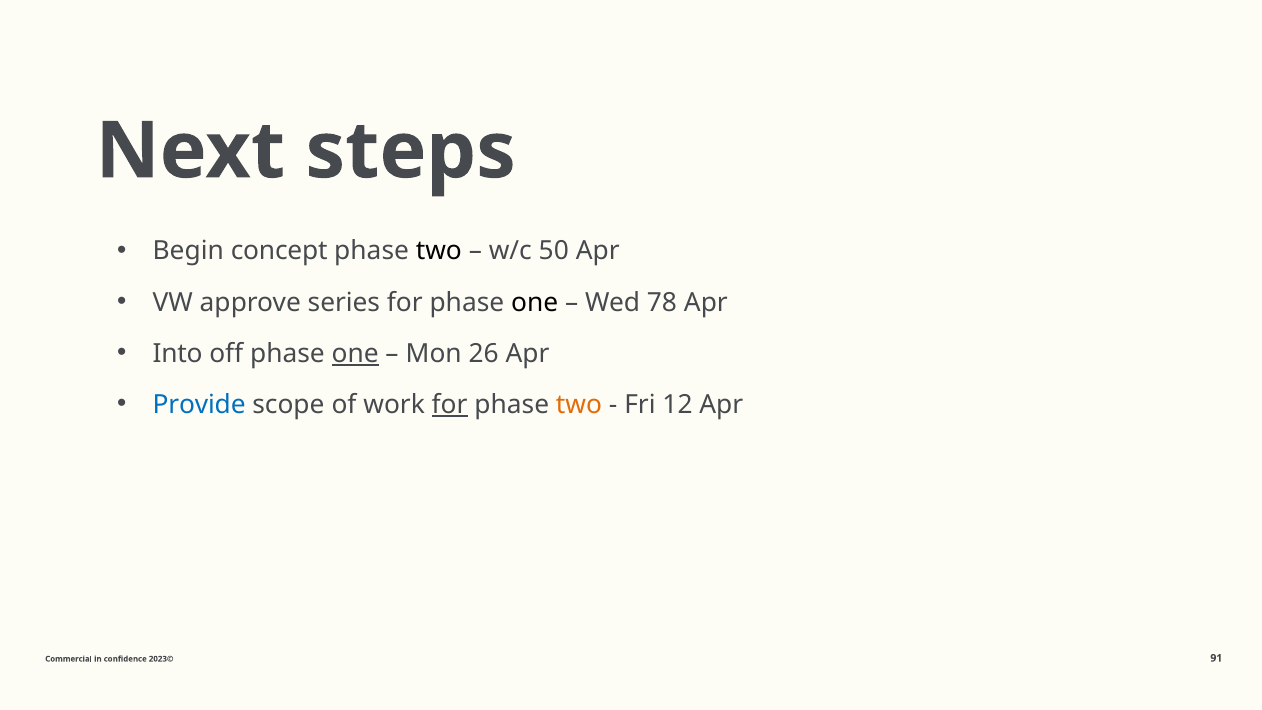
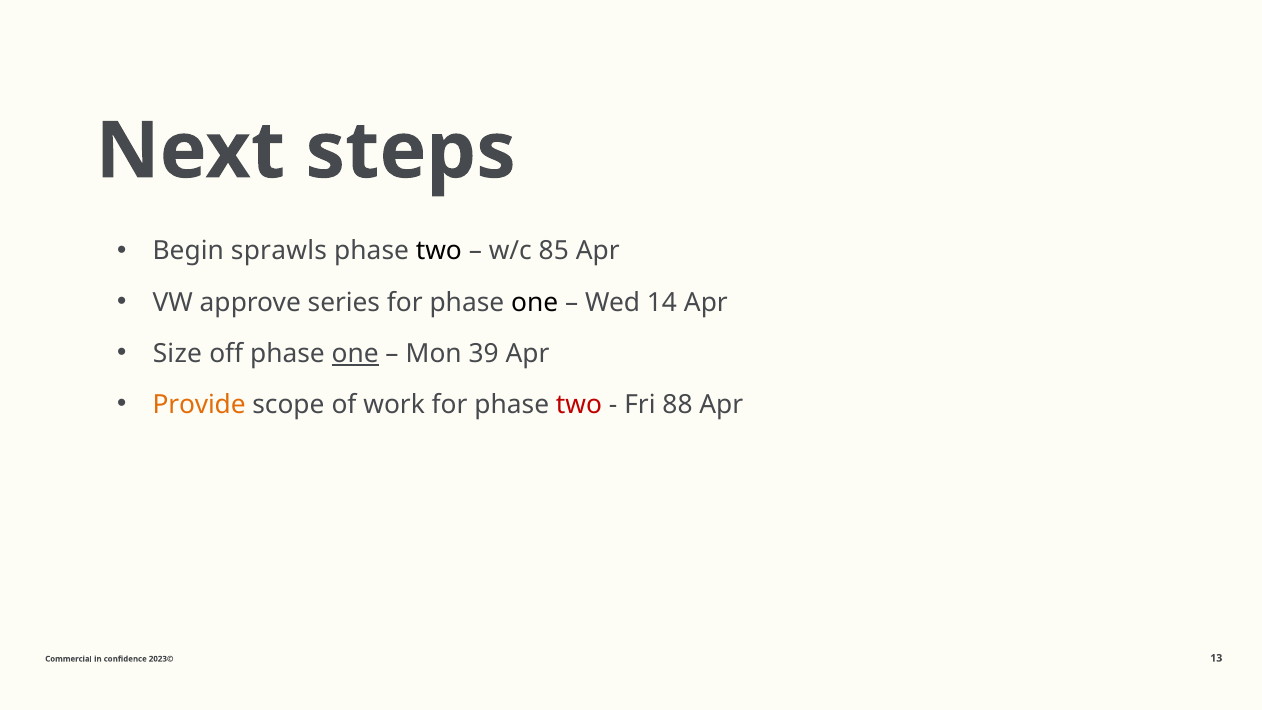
concept: concept -> sprawls
50: 50 -> 85
78: 78 -> 14
Into: Into -> Size
26: 26 -> 39
Provide colour: blue -> orange
for at (450, 404) underline: present -> none
two at (579, 404) colour: orange -> red
12: 12 -> 88
91: 91 -> 13
